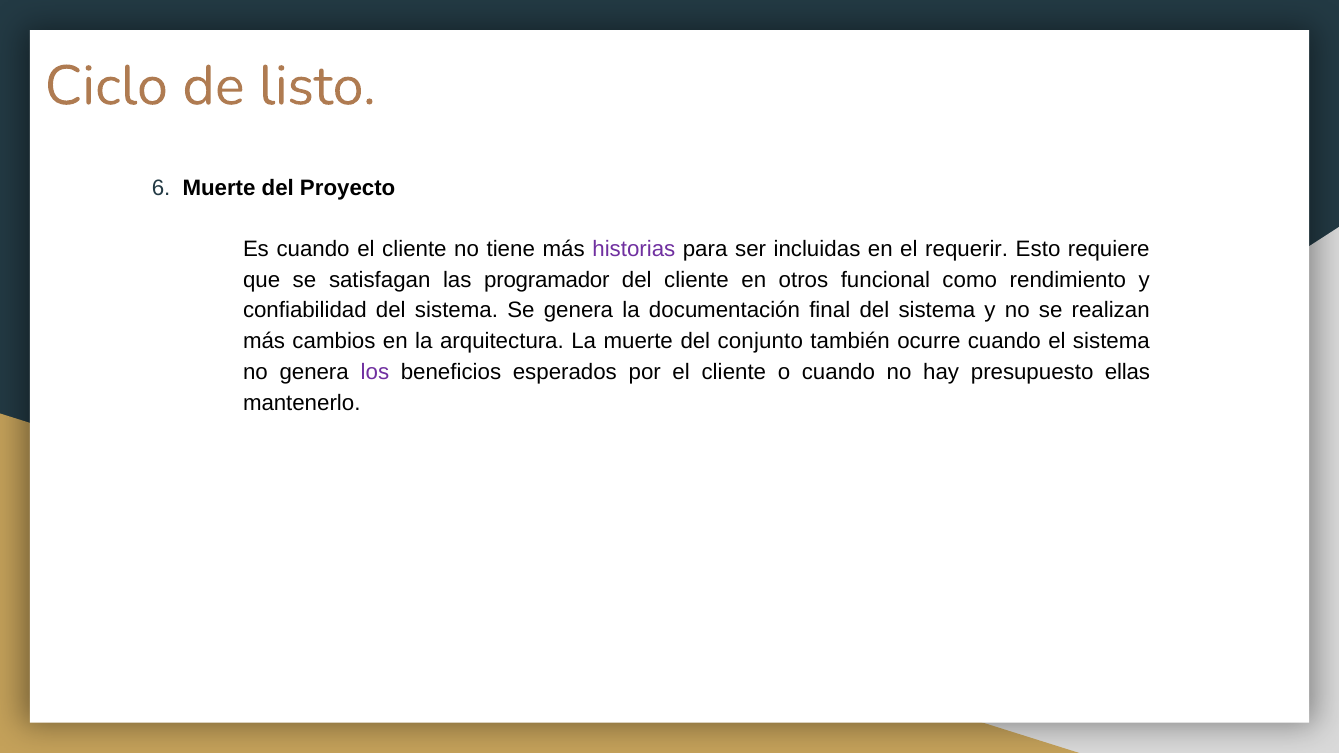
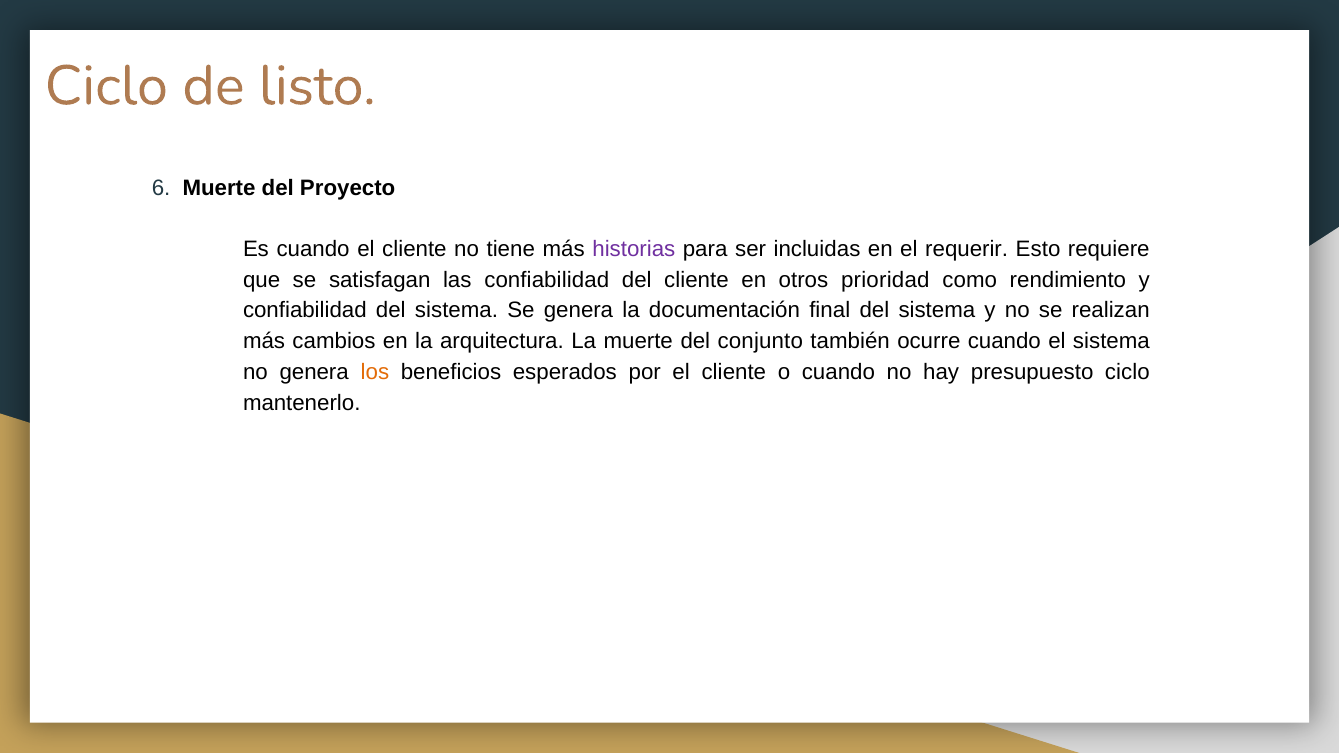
las programador: programador -> confiabilidad
funcional: funcional -> prioridad
los colour: purple -> orange
presupuesto ellas: ellas -> ciclo
